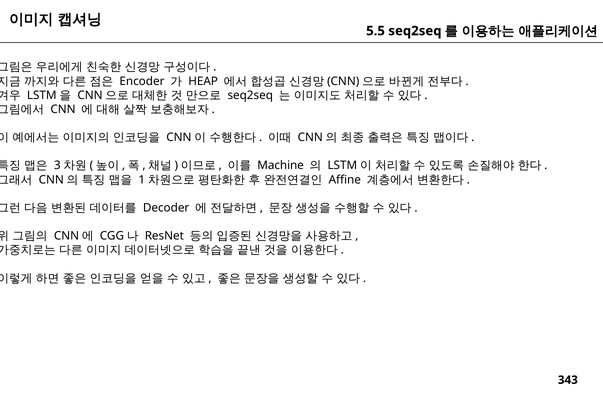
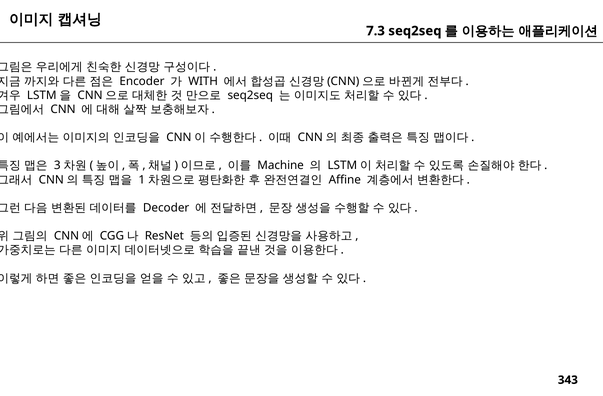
5.5: 5.5 -> 7.3
HEAP: HEAP -> WITH
